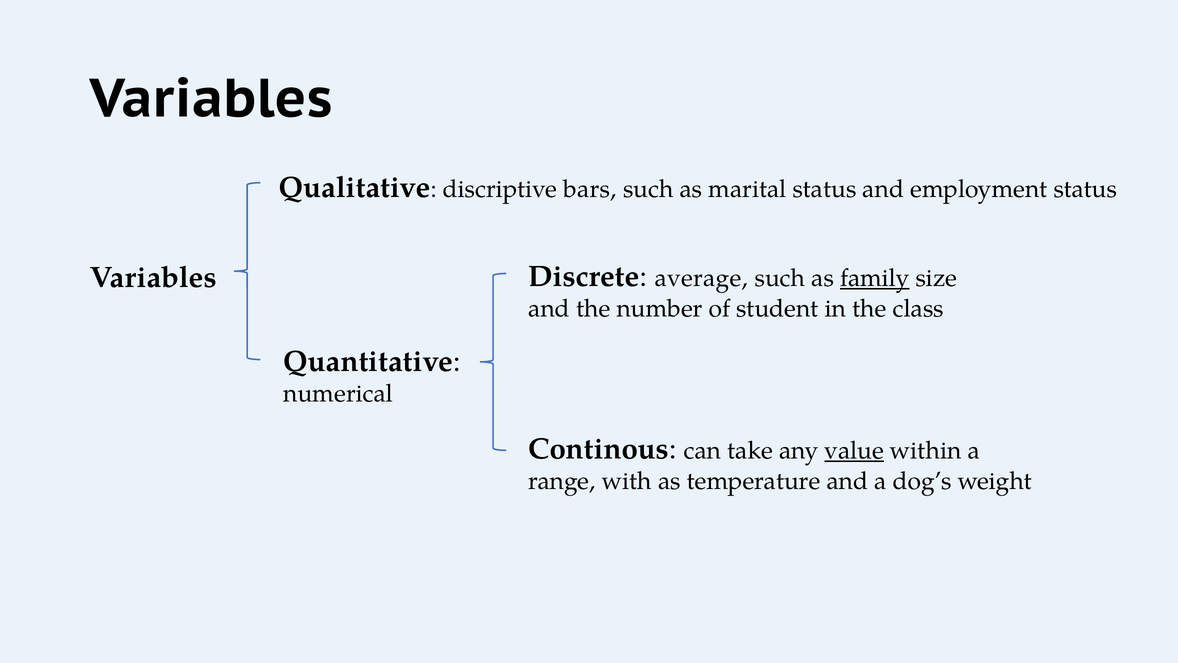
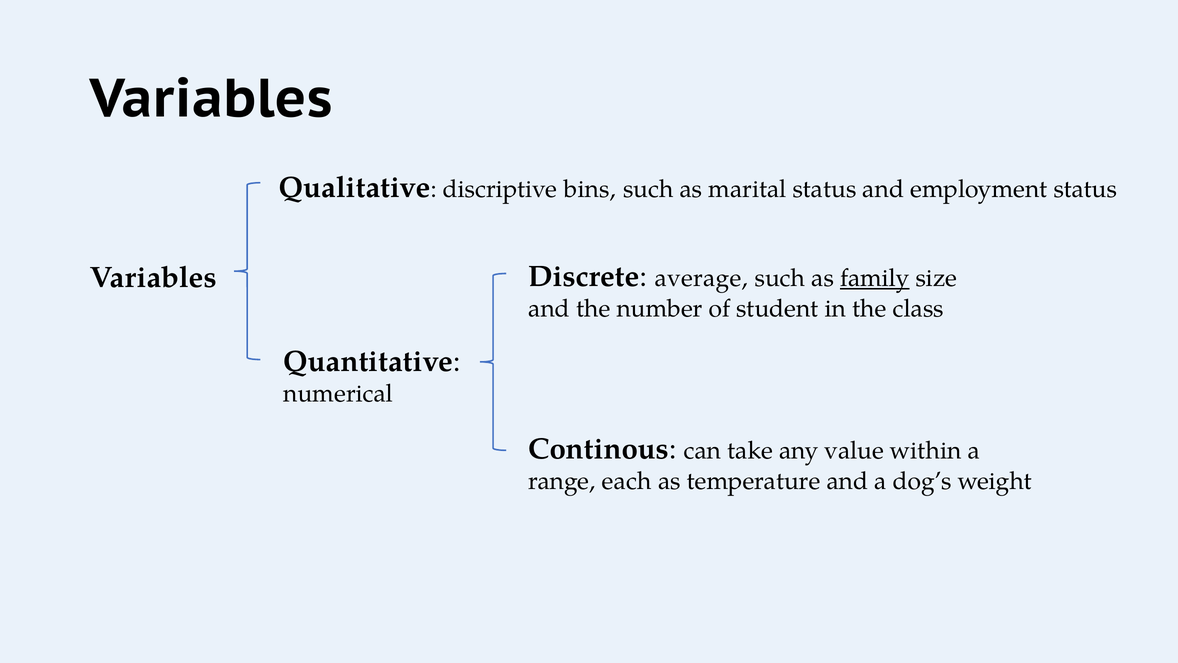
bars: bars -> bins
value underline: present -> none
with: with -> each
